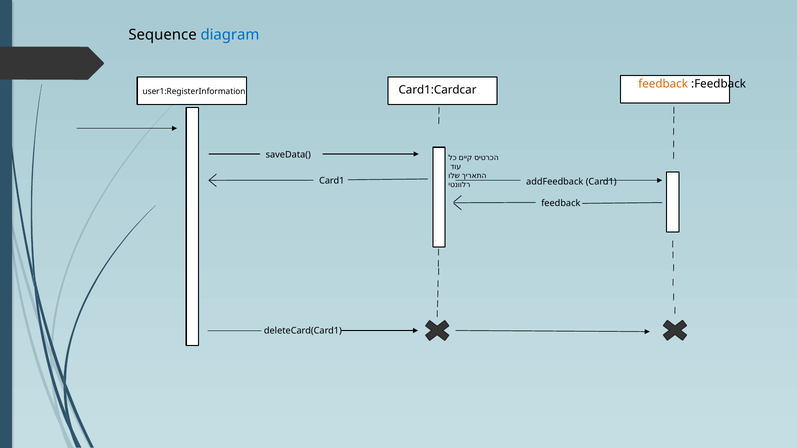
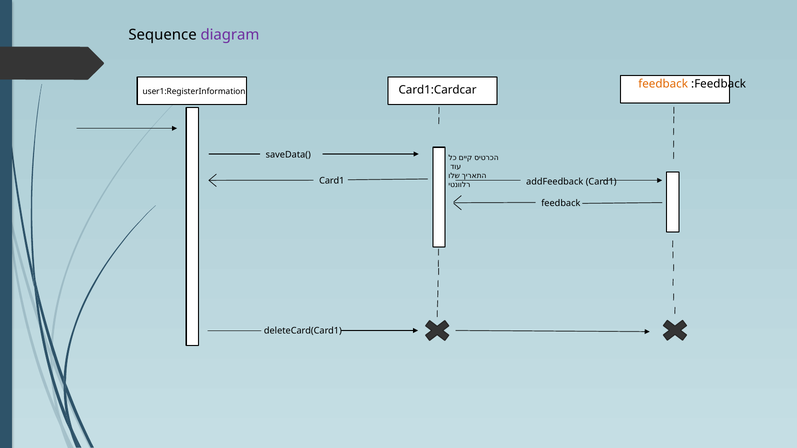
diagram colour: blue -> purple
